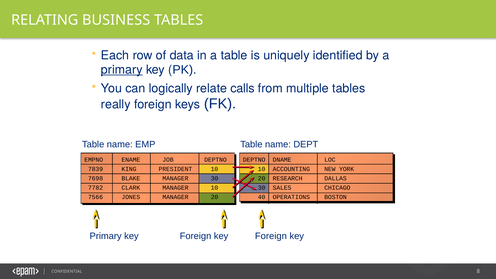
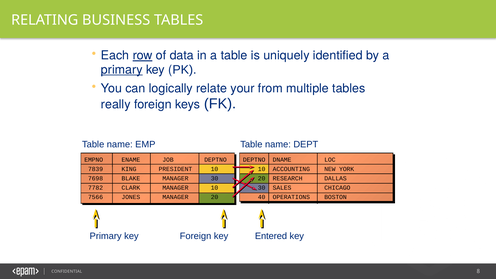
row underline: none -> present
calls: calls -> your
key Foreign: Foreign -> Entered
